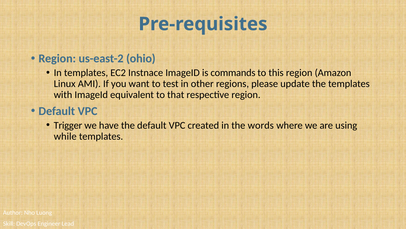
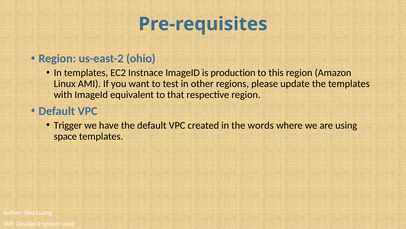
commands: commands -> production
while: while -> space
